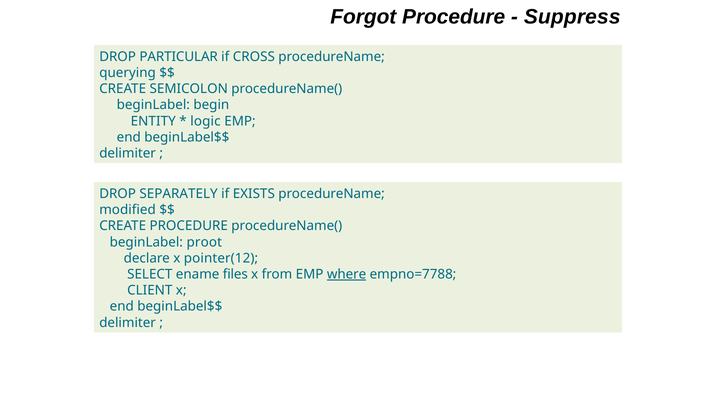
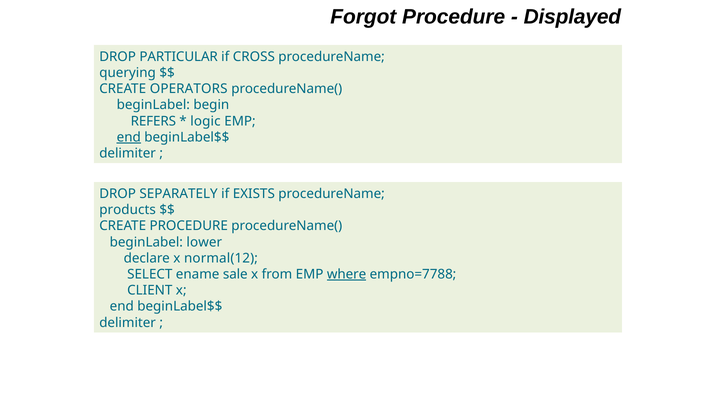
Suppress: Suppress -> Displayed
SEMICOLON: SEMICOLON -> OPERATORS
ENTITY: ENTITY -> REFERS
end at (129, 137) underline: none -> present
modified: modified -> products
proot: proot -> lower
pointer(12: pointer(12 -> normal(12
files: files -> sale
